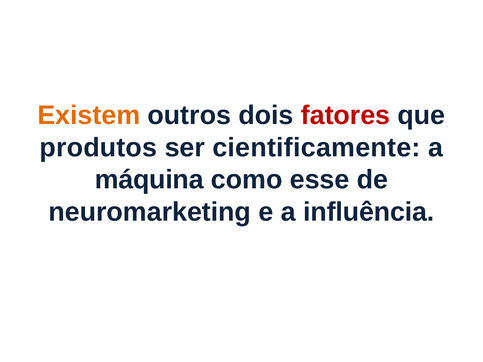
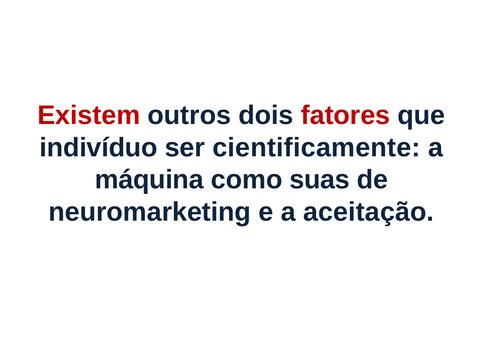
Existem colour: orange -> red
produtos: produtos -> indivíduo
esse: esse -> suas
influência: influência -> aceitação
